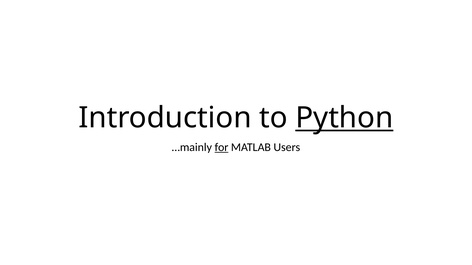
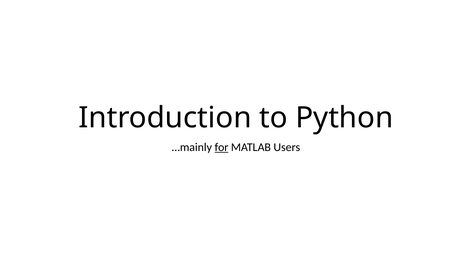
Python underline: present -> none
